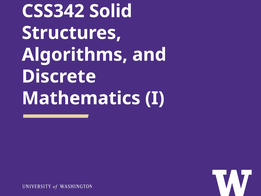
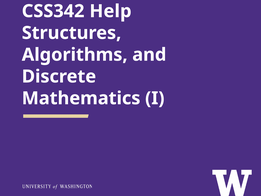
Solid: Solid -> Help
